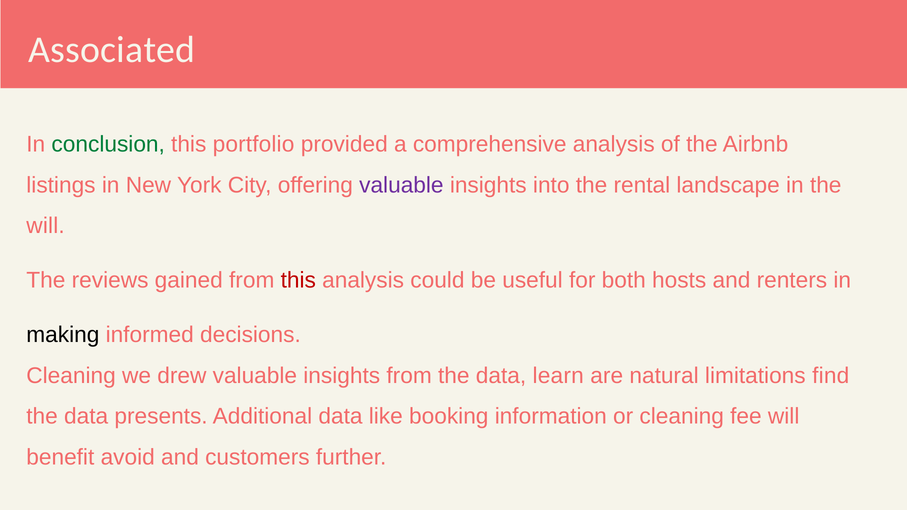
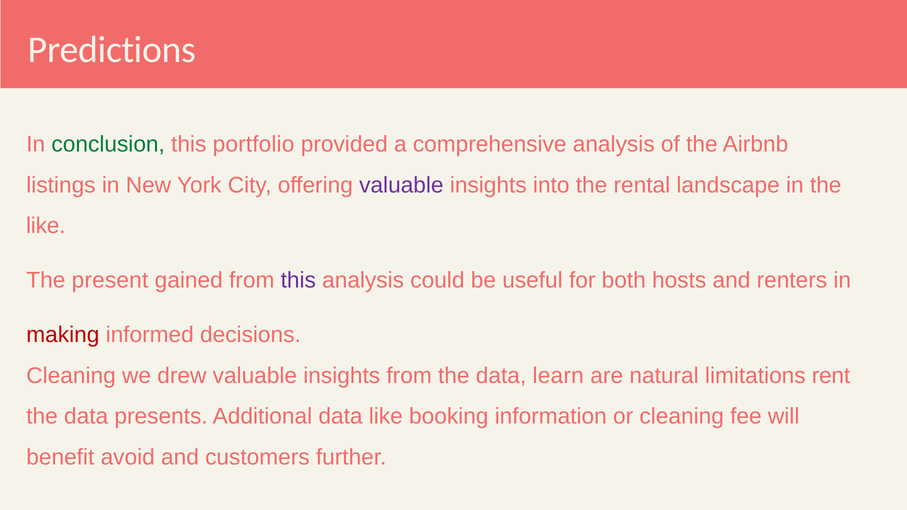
Associated: Associated -> Predictions
will at (46, 226): will -> like
reviews: reviews -> present
this at (298, 280) colour: red -> purple
making colour: black -> red
find: find -> rent
